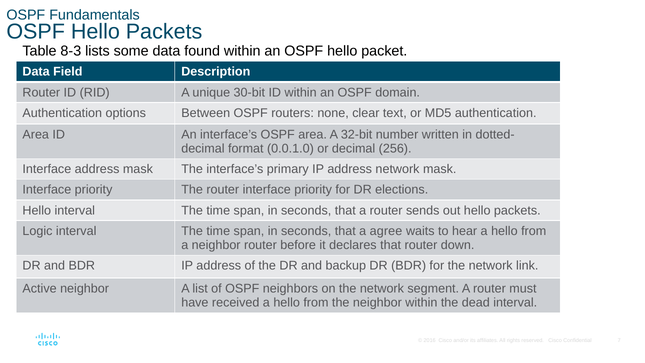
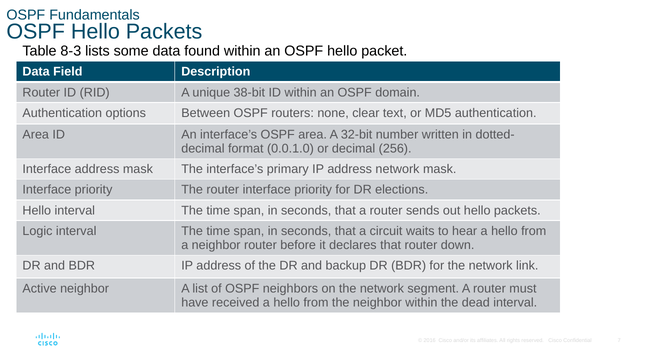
30-bit: 30-bit -> 38-bit
agree: agree -> circuit
